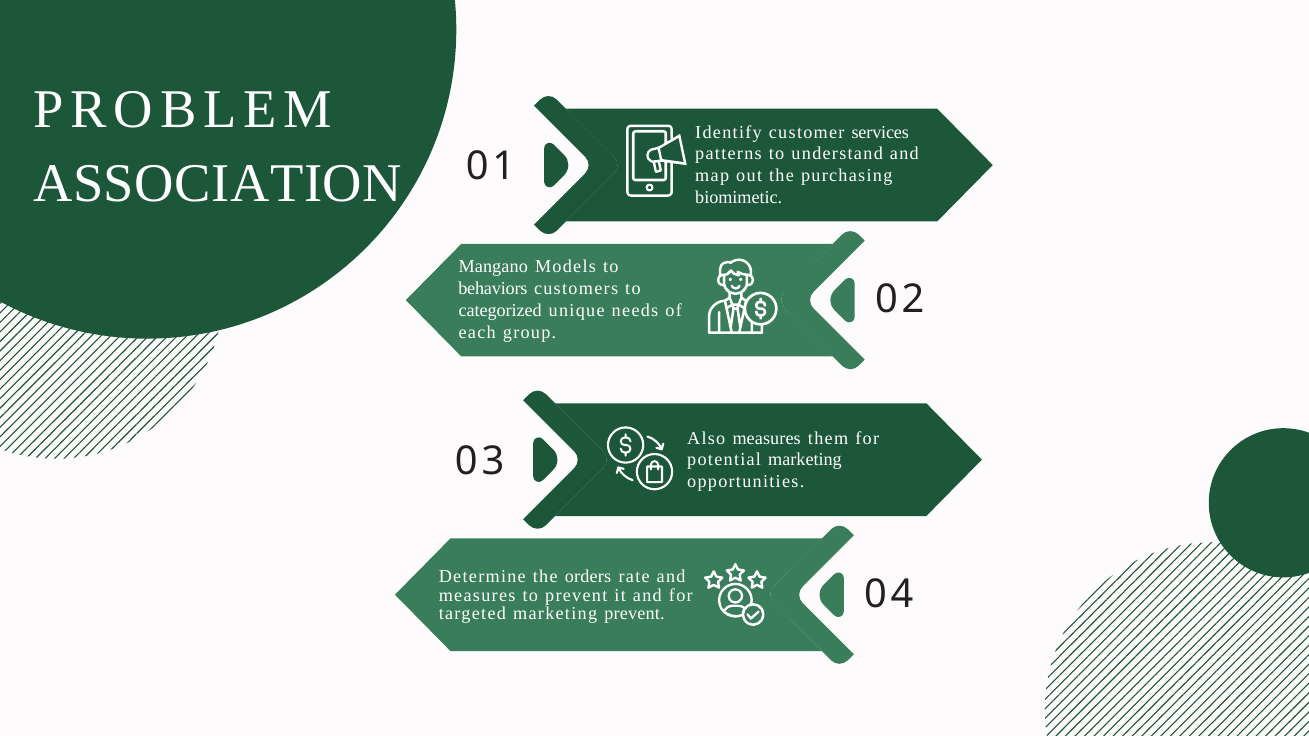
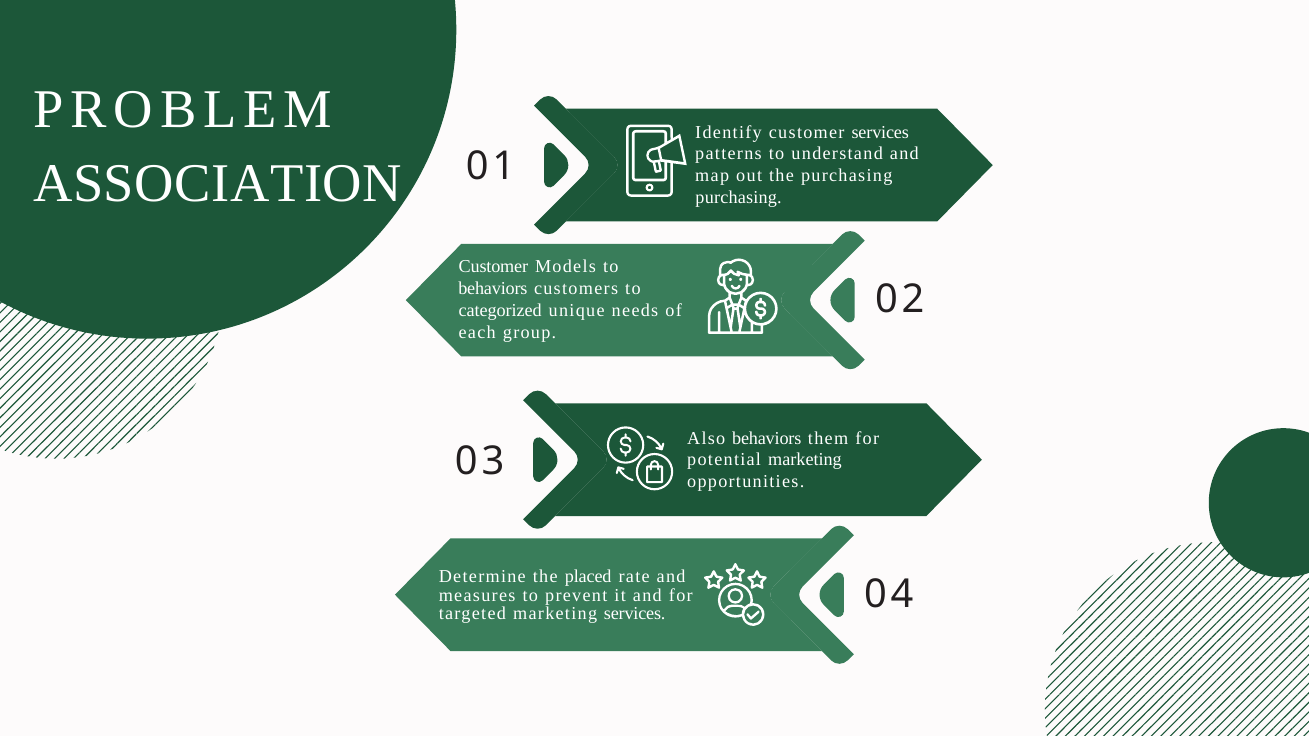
biomimetic at (739, 198): biomimetic -> purchasing
Mangano at (493, 267): Mangano -> Customer
Also measures: measures -> behaviors
orders: orders -> placed
marketing prevent: prevent -> services
